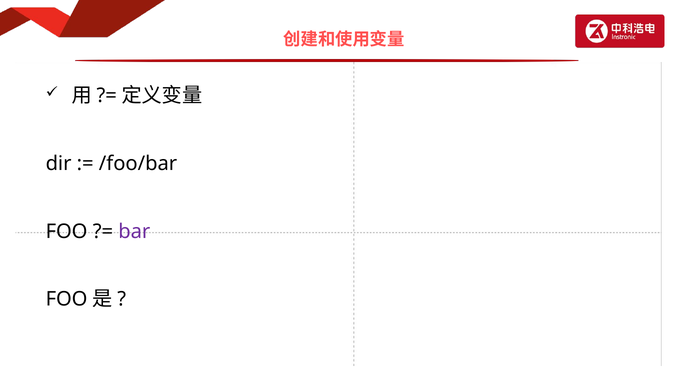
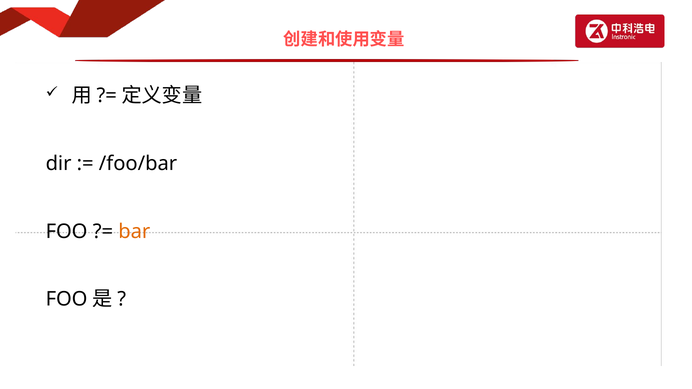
bar colour: purple -> orange
